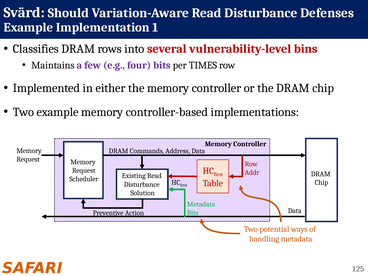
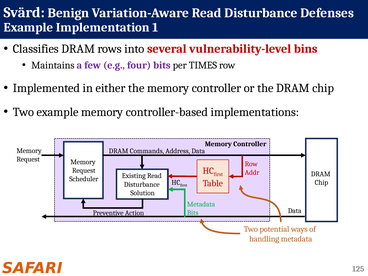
Should: Should -> Benign
